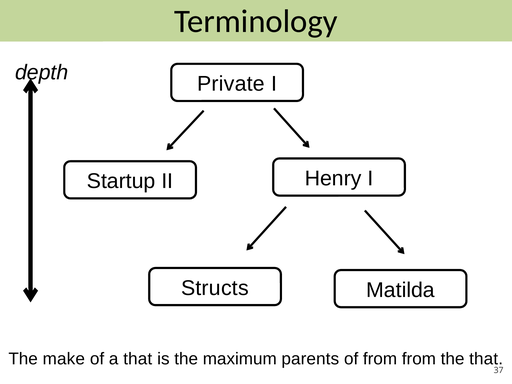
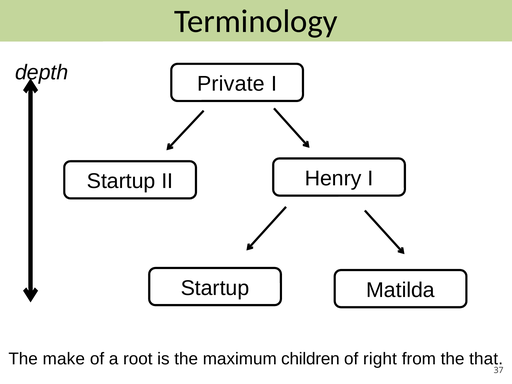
Structs at (215, 288): Structs -> Startup
a that: that -> root
parents: parents -> children
of from: from -> right
